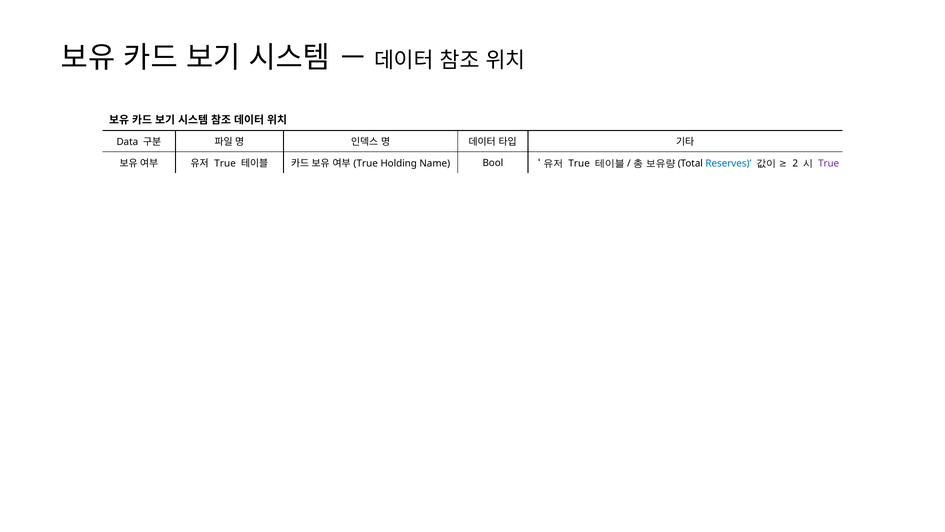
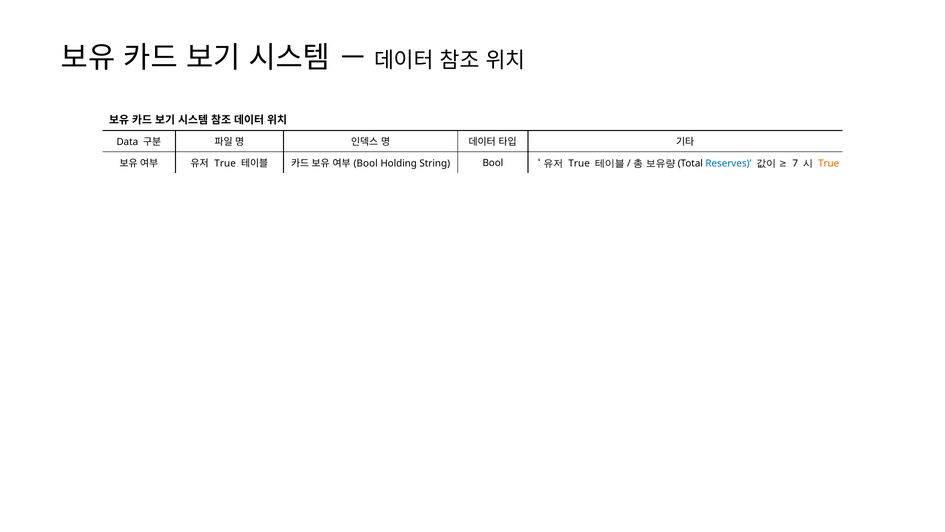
True at (366, 163): True -> Bool
Name: Name -> String
2: 2 -> 7
True at (829, 163) colour: purple -> orange
